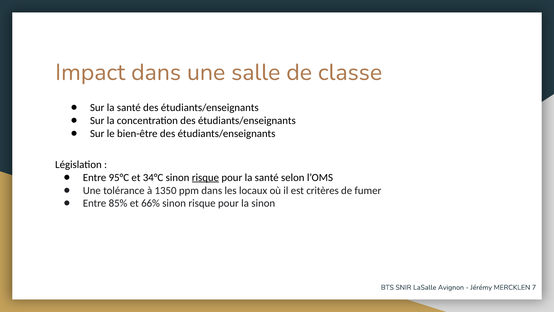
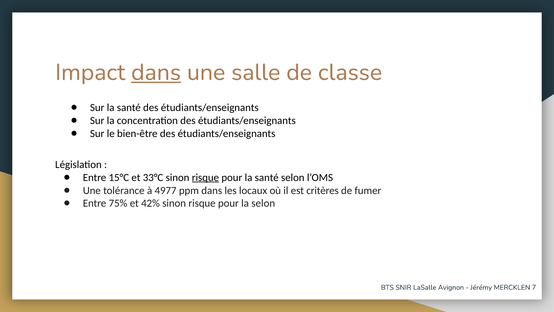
dans at (156, 72) underline: none -> present
95°C: 95°C -> 15°C
34°C: 34°C -> 33°C
1350: 1350 -> 4977
85%: 85% -> 75%
66%: 66% -> 42%
la sinon: sinon -> selon
